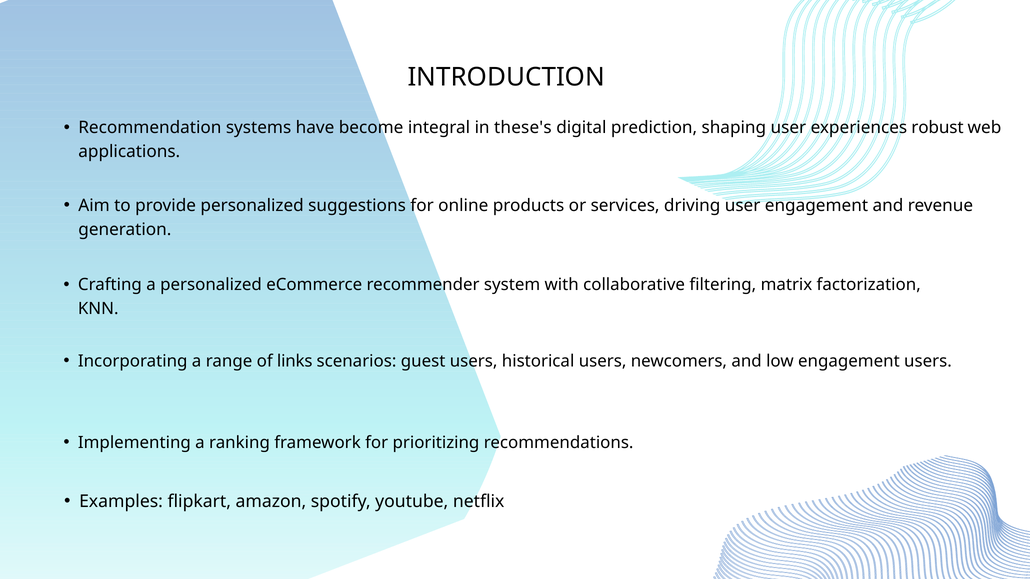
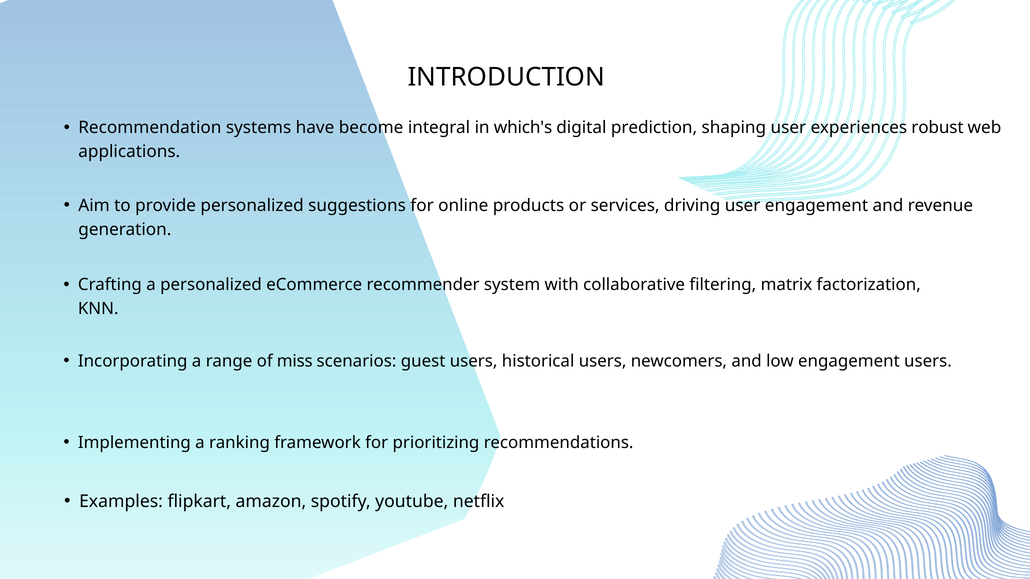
these's: these's -> which's
links: links -> miss
